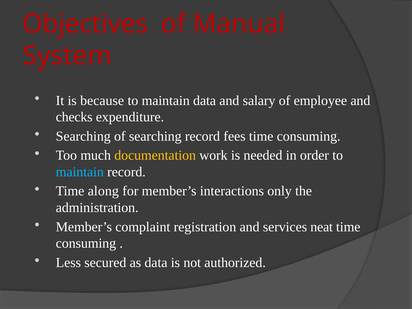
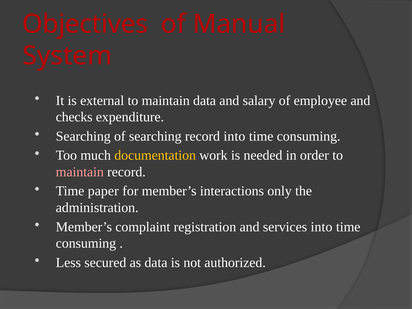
because: because -> external
record fees: fees -> into
maintain at (80, 172) colour: light blue -> pink
along: along -> paper
services neat: neat -> into
